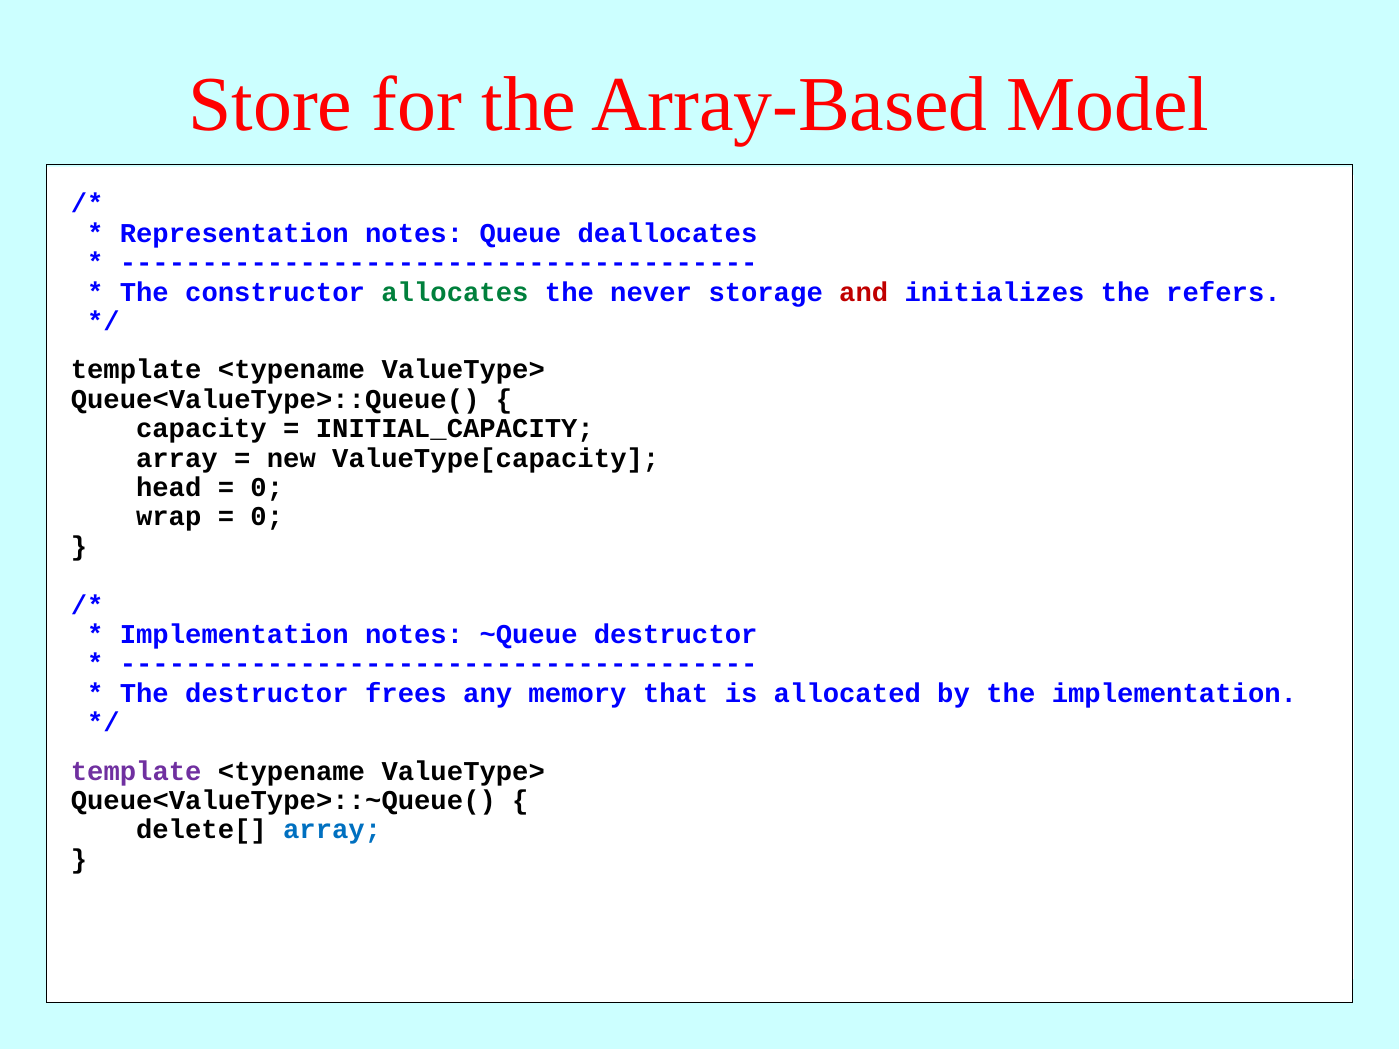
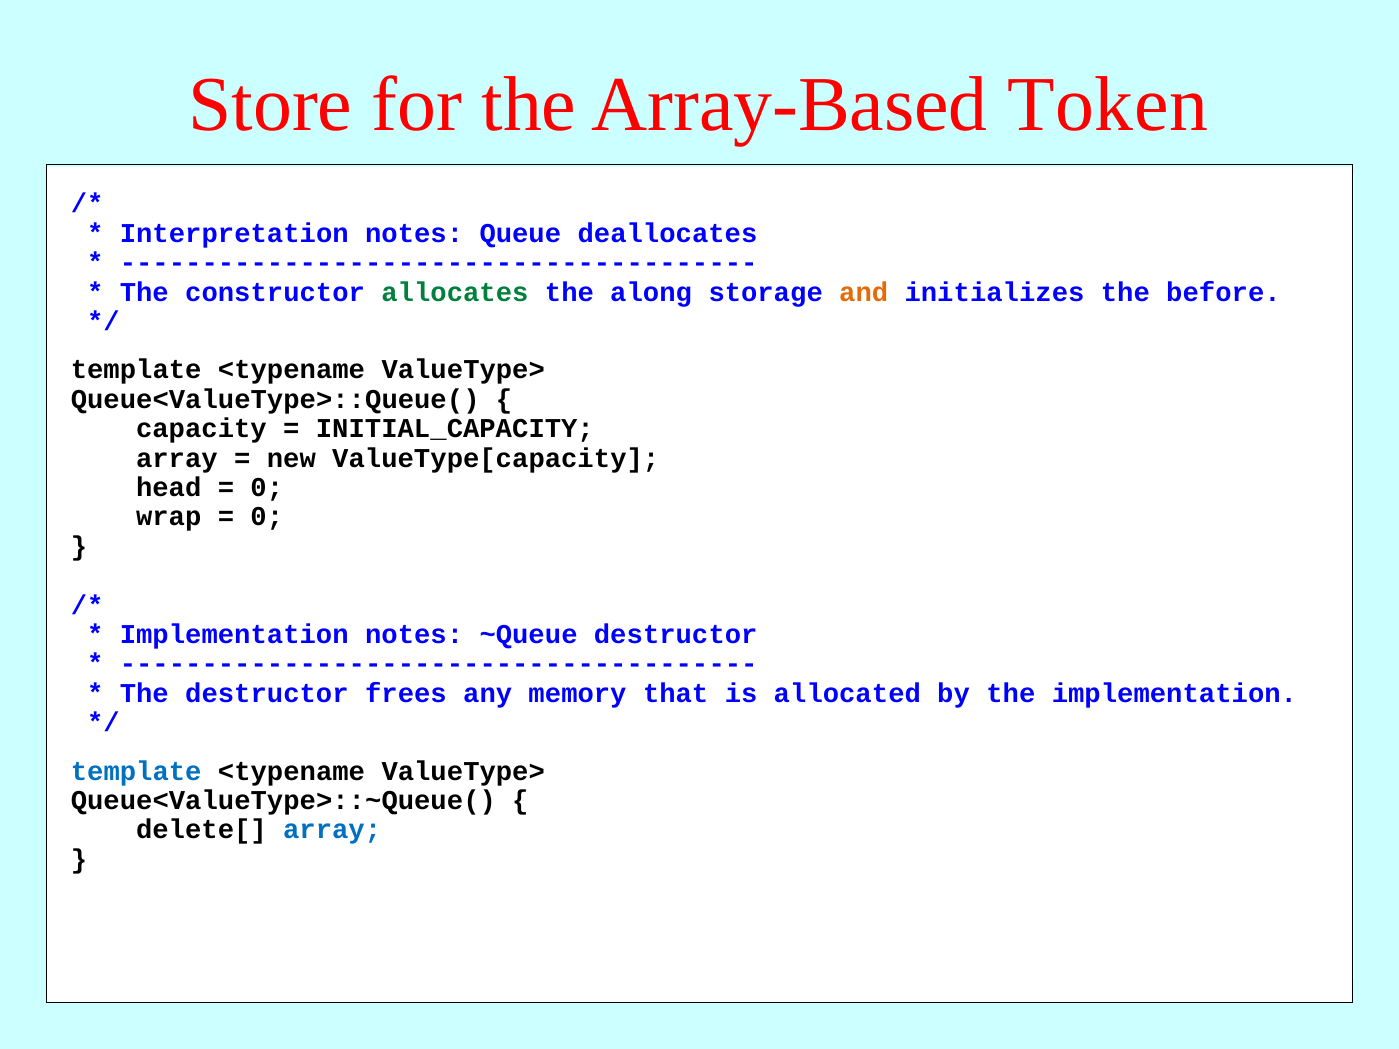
Array-Based Model: Model -> Token
Representation at (234, 233): Representation -> Interpretation
never: never -> along
and at (864, 292) colour: red -> orange
refers: refers -> before
template at (136, 771) colour: purple -> blue
